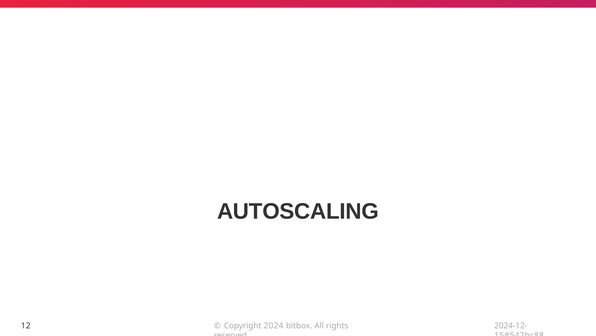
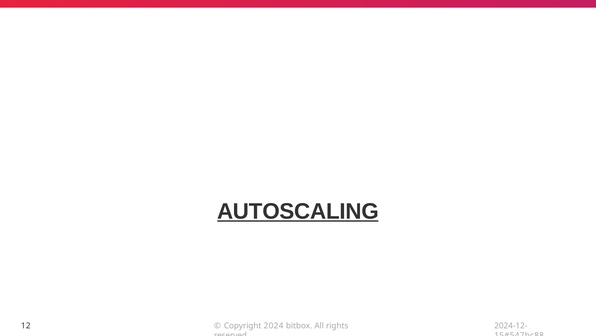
AUTOSCALING underline: none -> present
